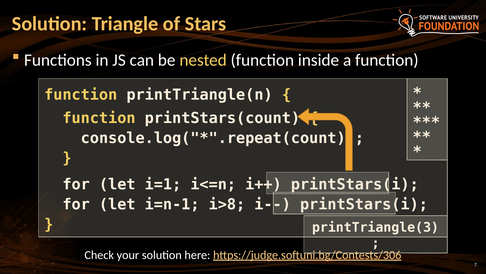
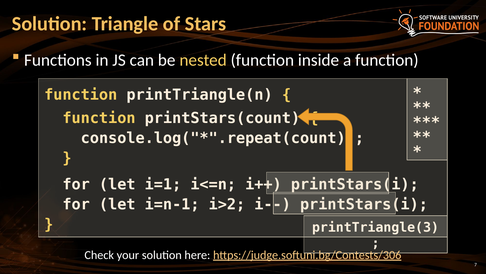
i>8: i>8 -> i>2
